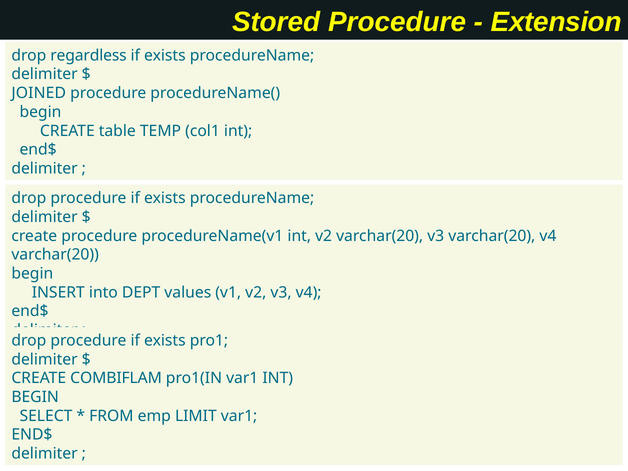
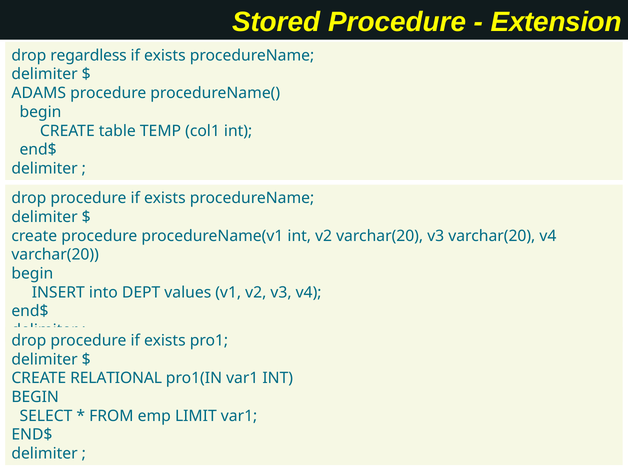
JOINED: JOINED -> ADAMS
COMBIFLAM: COMBIFLAM -> RELATIONAL
